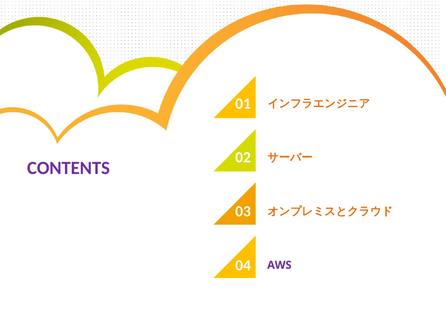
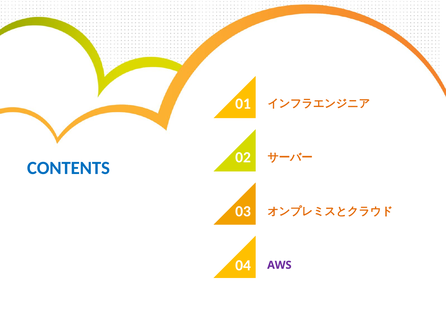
CONTENTS colour: purple -> blue
